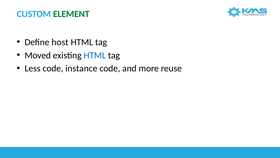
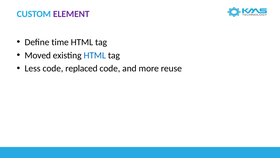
ELEMENT colour: green -> purple
host: host -> time
instance: instance -> replaced
